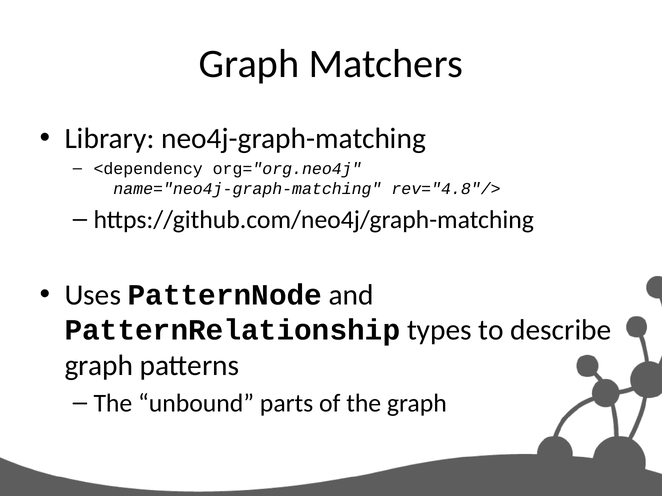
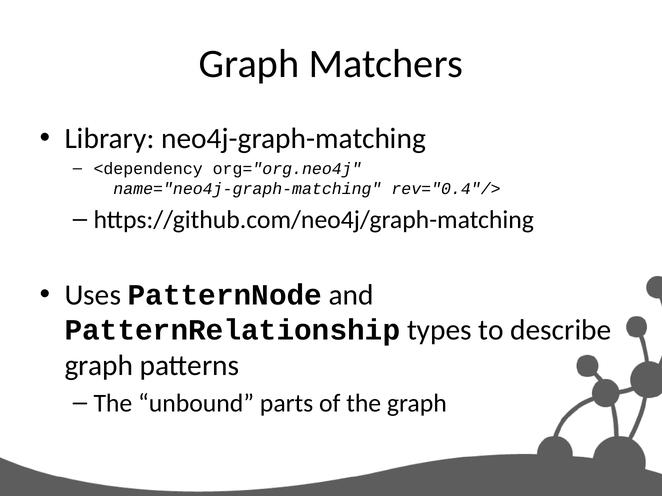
rev="4.8"/>: rev="4.8"/> -> rev="0.4"/>
